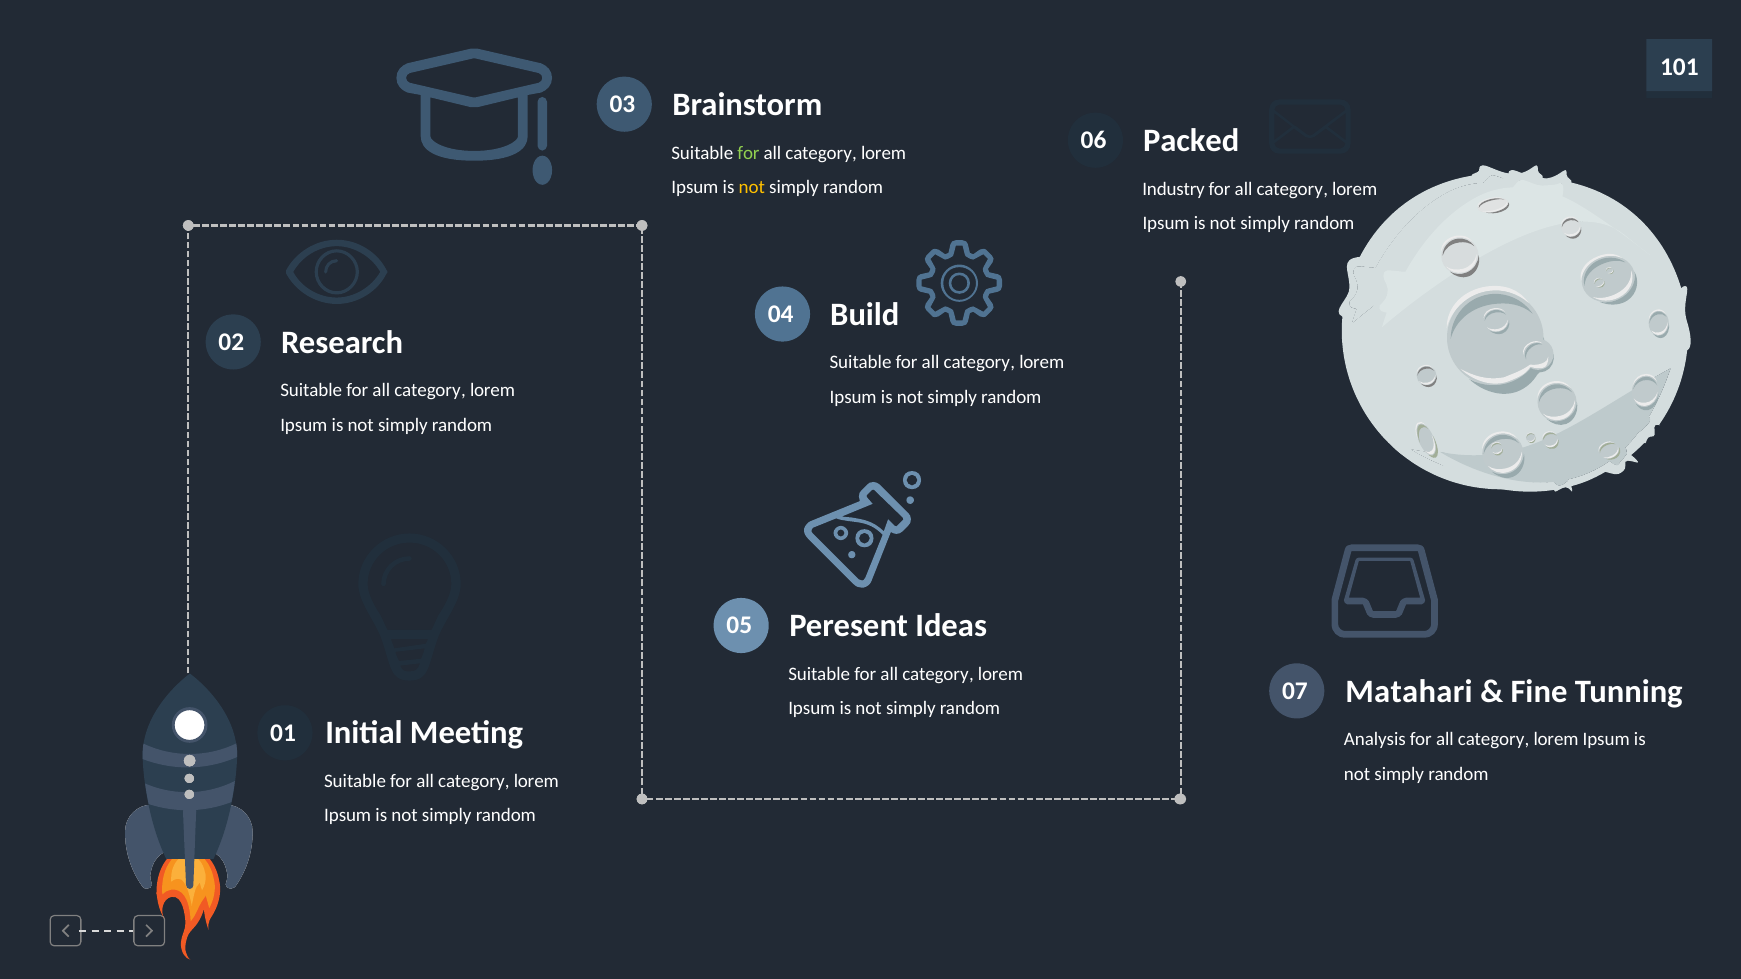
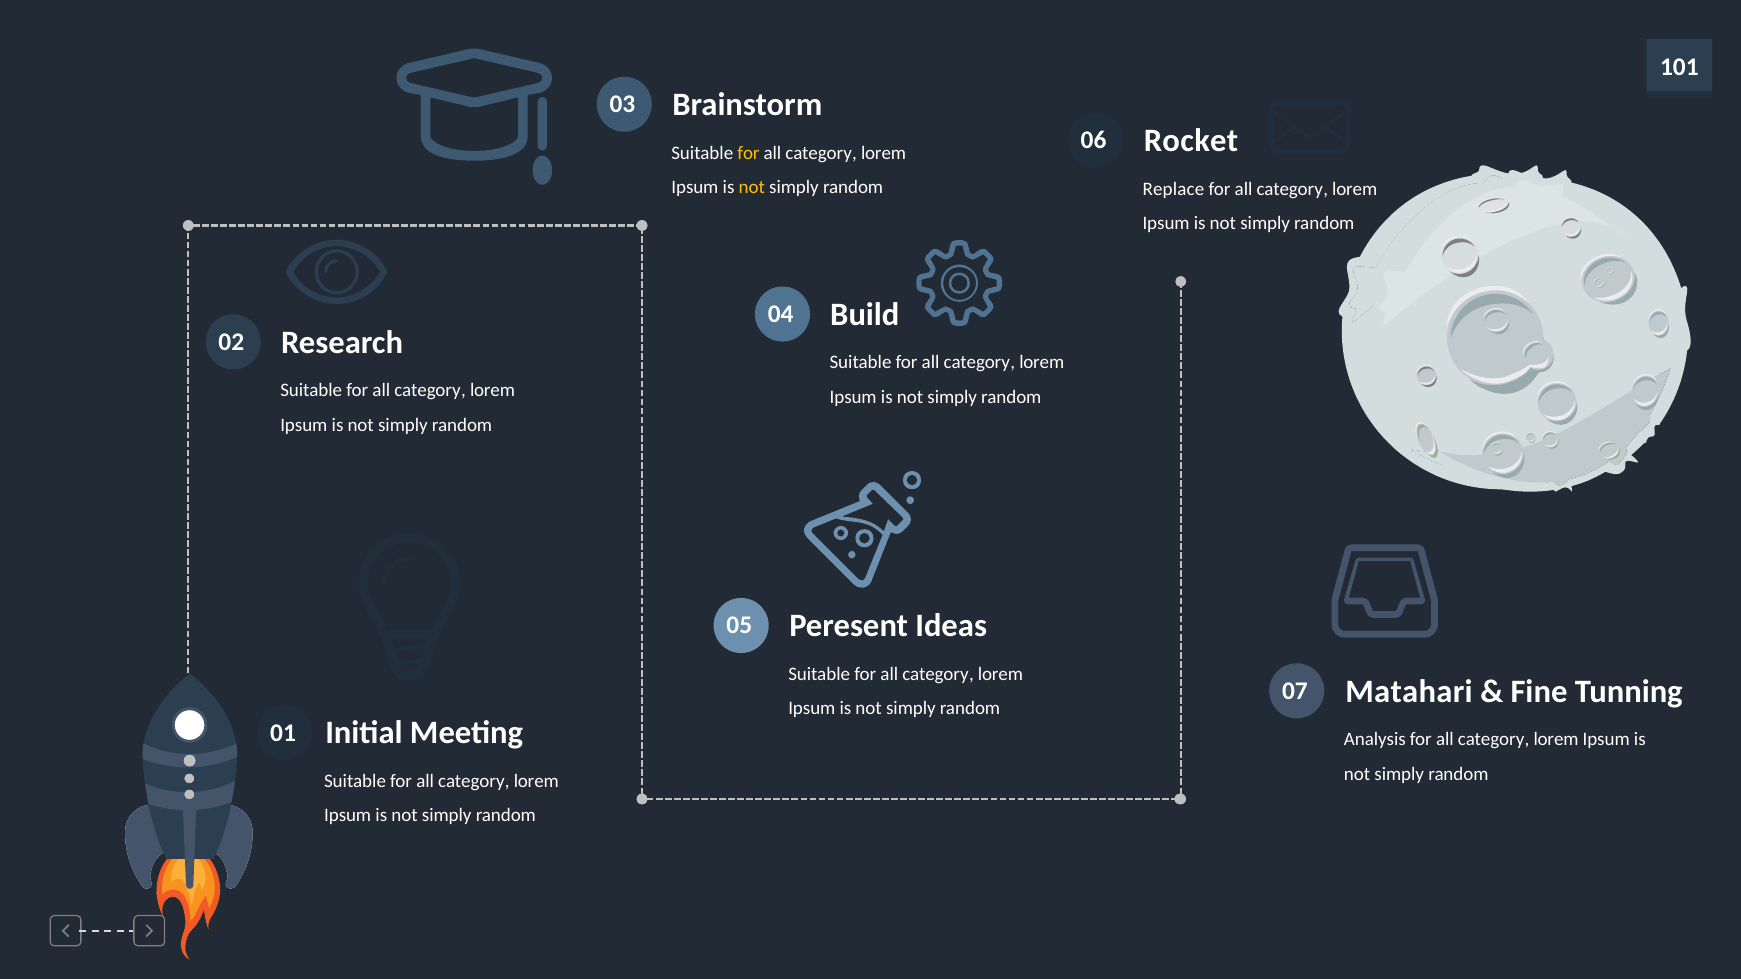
Packed: Packed -> Rocket
for at (748, 153) colour: light green -> yellow
Industry: Industry -> Replace
